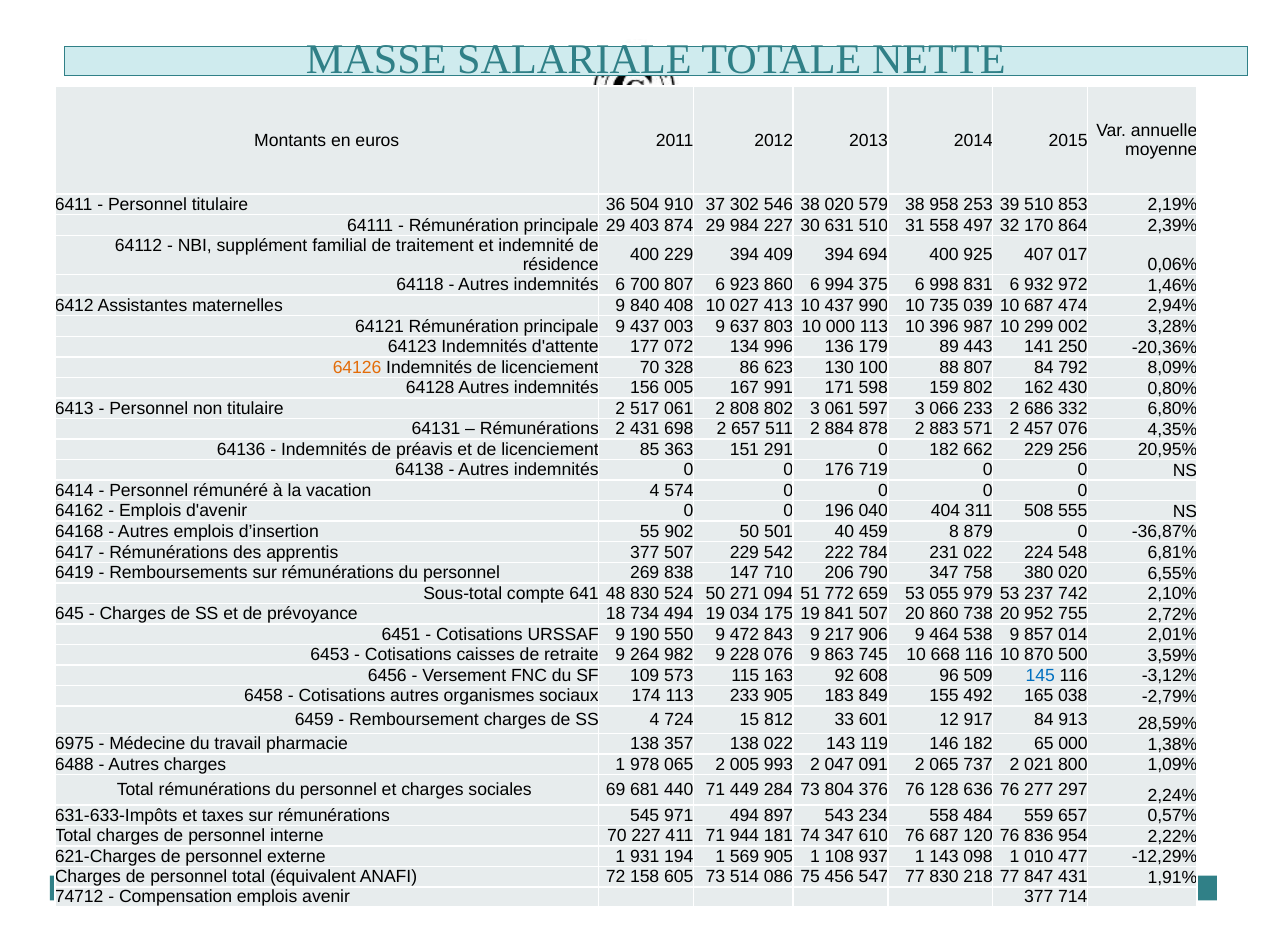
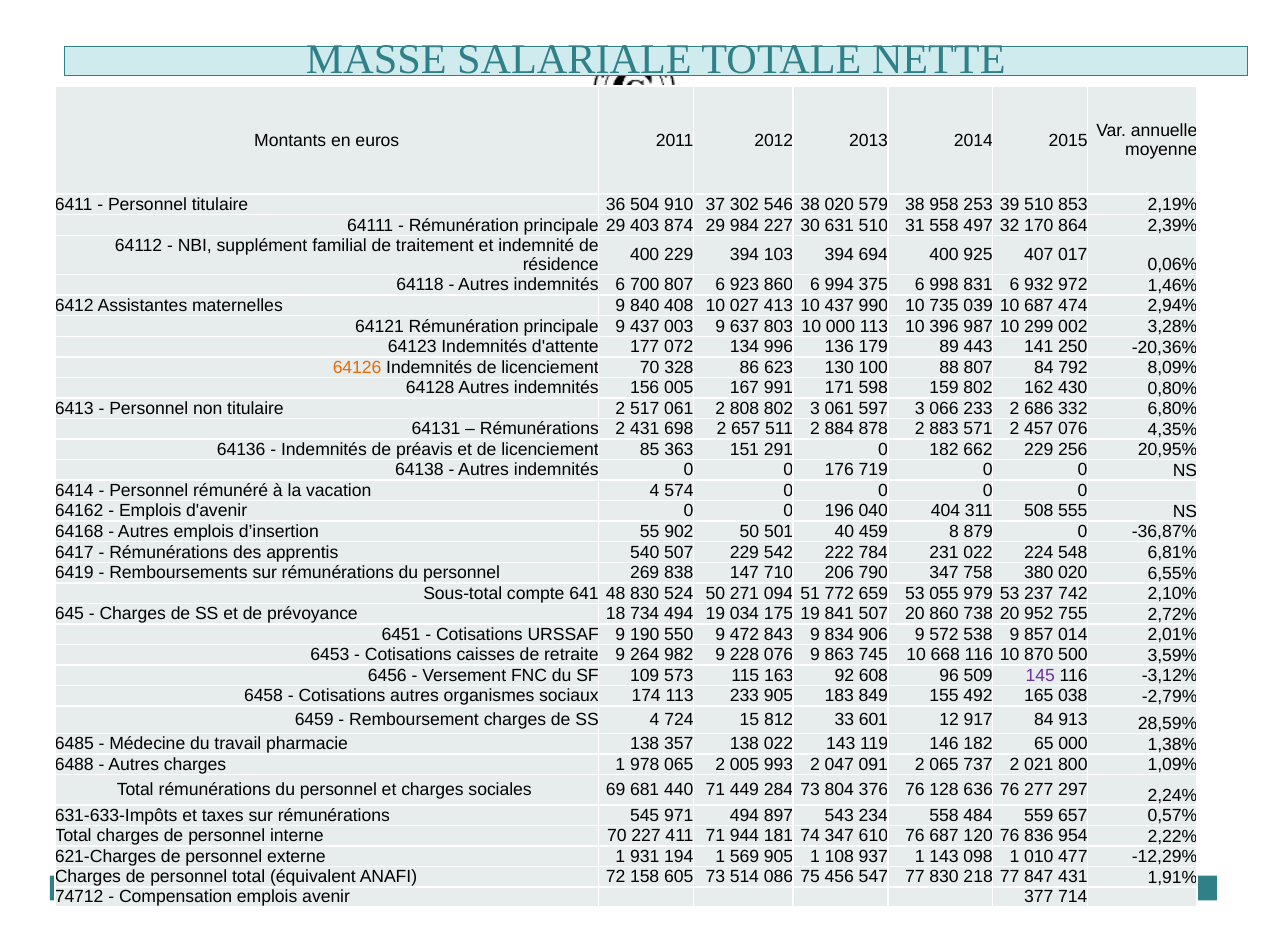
409: 409 -> 103
apprentis 377: 377 -> 540
217: 217 -> 834
464: 464 -> 572
145 colour: blue -> purple
6975: 6975 -> 6485
